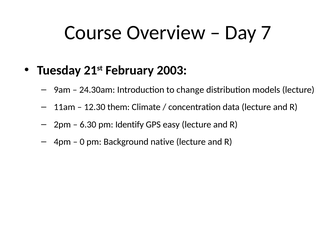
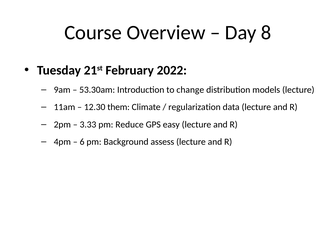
7: 7 -> 8
2003: 2003 -> 2022
24.30am: 24.30am -> 53.30am
concentration: concentration -> regularization
6.30: 6.30 -> 3.33
Identify: Identify -> Reduce
0: 0 -> 6
native: native -> assess
